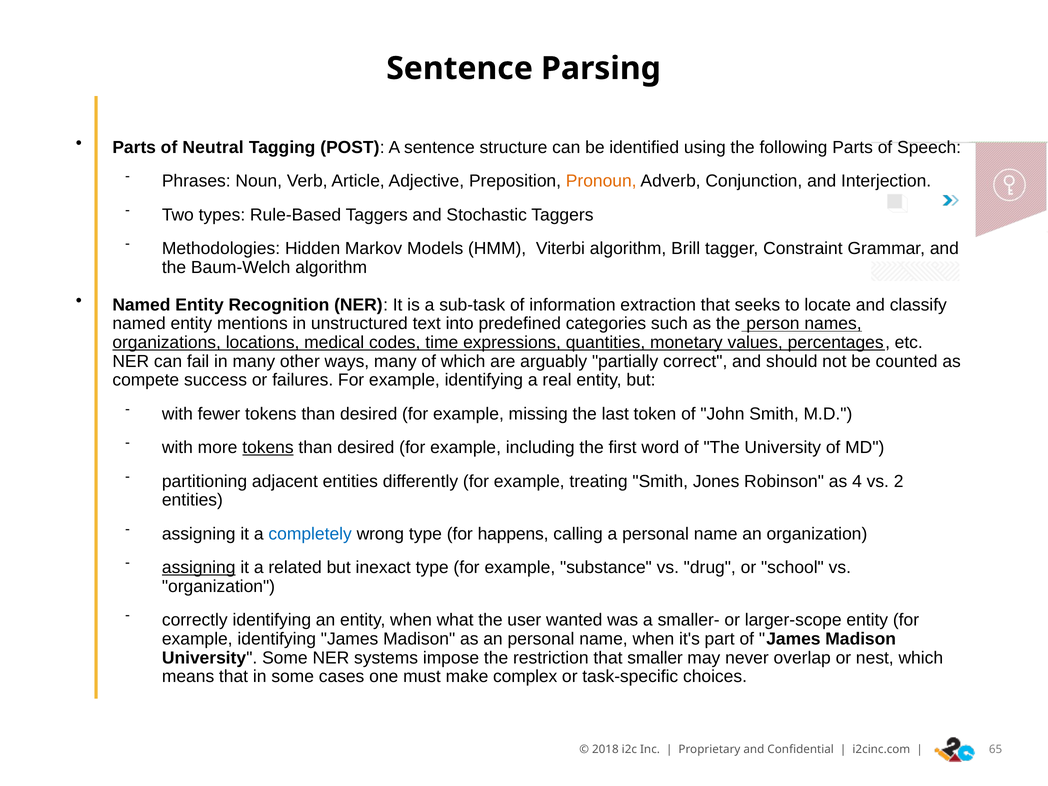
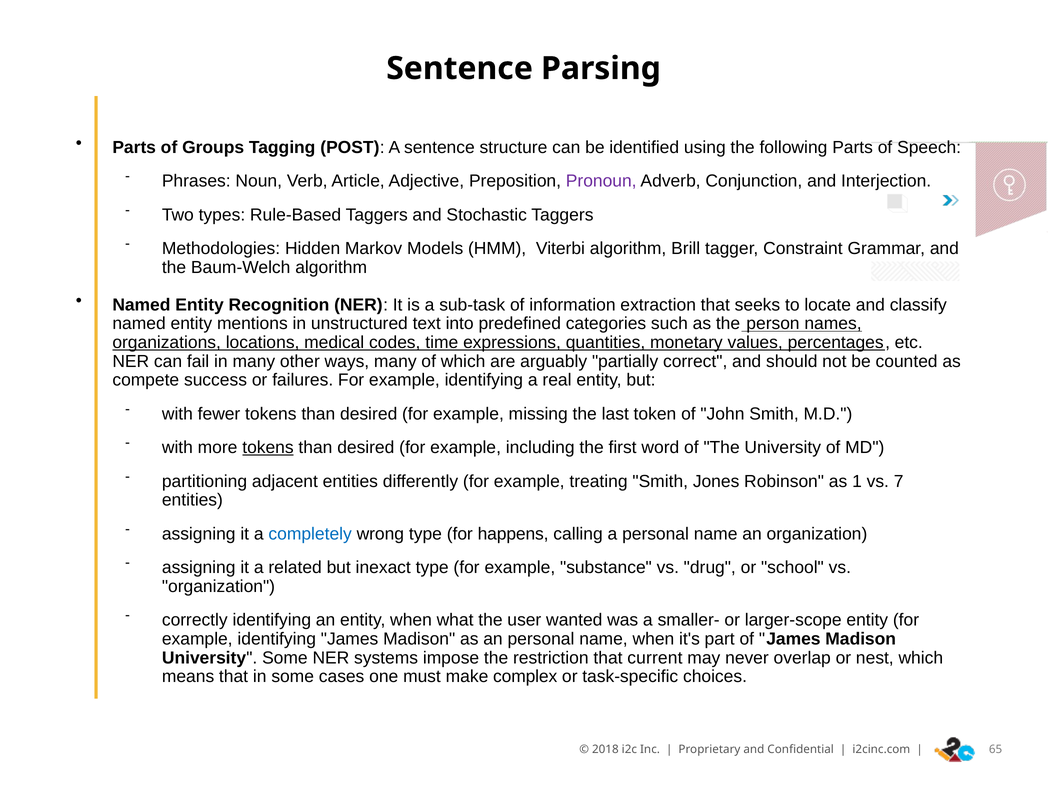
Neutral: Neutral -> Groups
Pronoun colour: orange -> purple
4: 4 -> 1
2: 2 -> 7
assigning at (199, 568) underline: present -> none
smaller: smaller -> current
